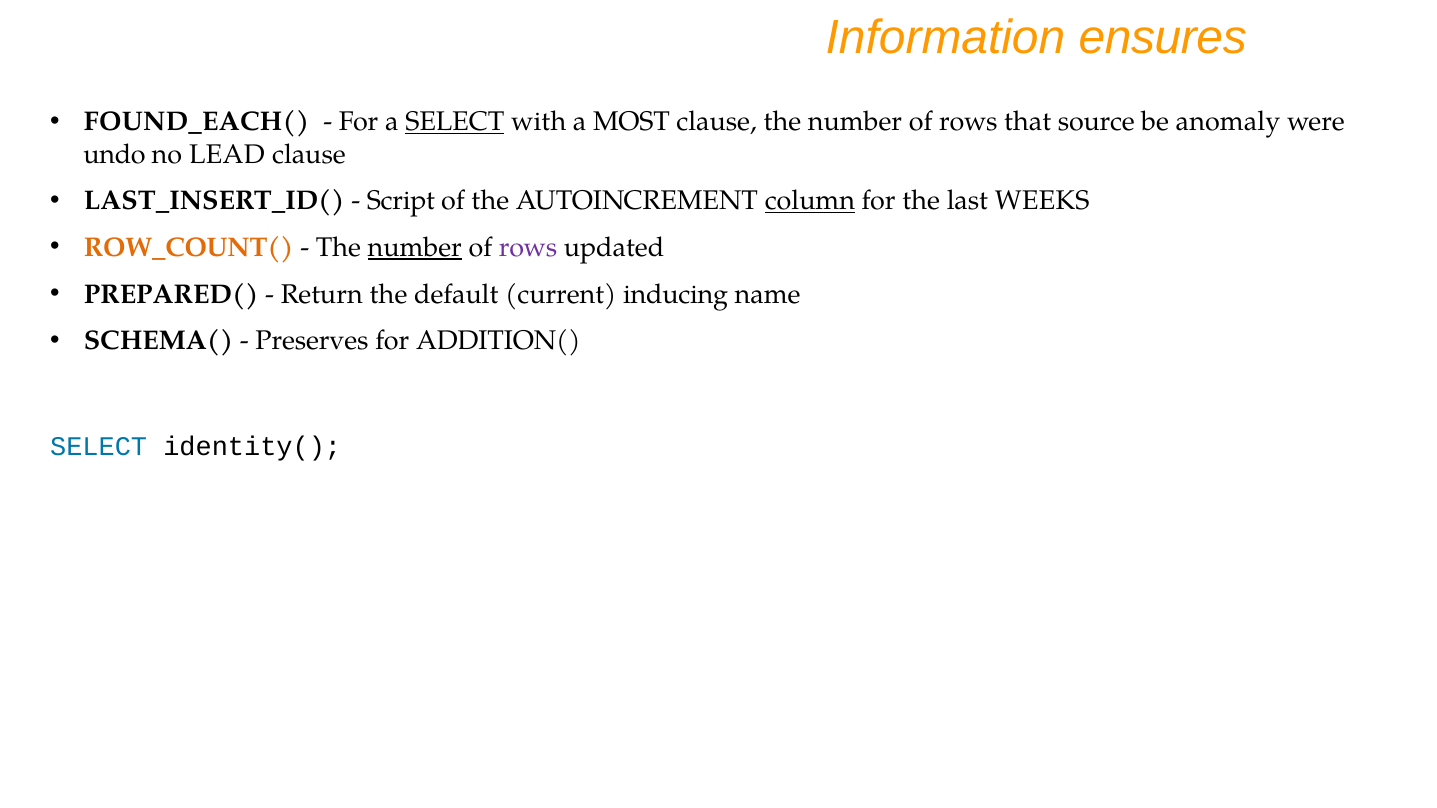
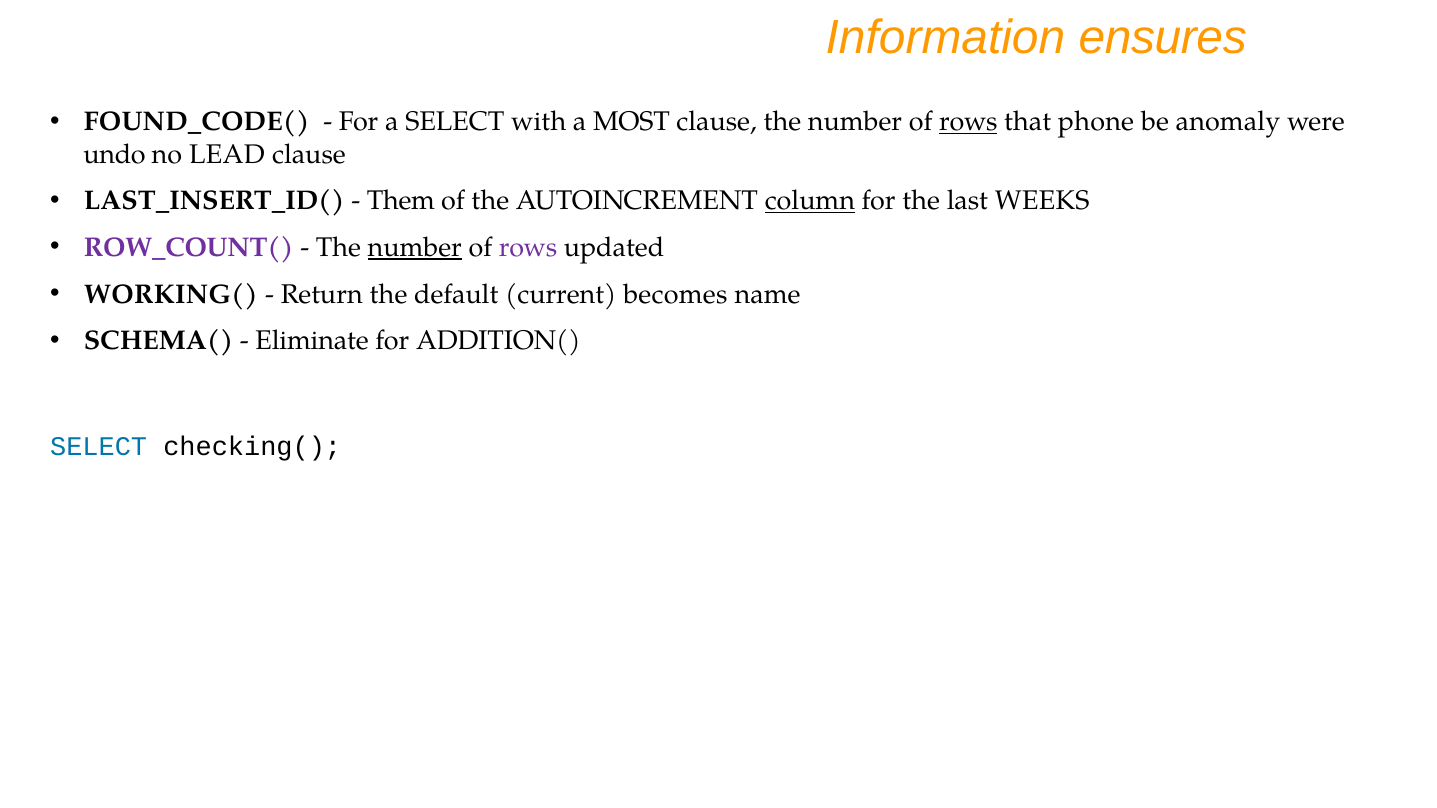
FOUND_EACH(: FOUND_EACH( -> FOUND_CODE(
SELECT at (455, 122) underline: present -> none
rows at (968, 122) underline: none -> present
source: source -> phone
Script: Script -> Them
ROW_COUNT( colour: orange -> purple
PREPARED(: PREPARED( -> WORKING(
inducing: inducing -> becomes
Preserves: Preserves -> Eliminate
identity(: identity( -> checking(
